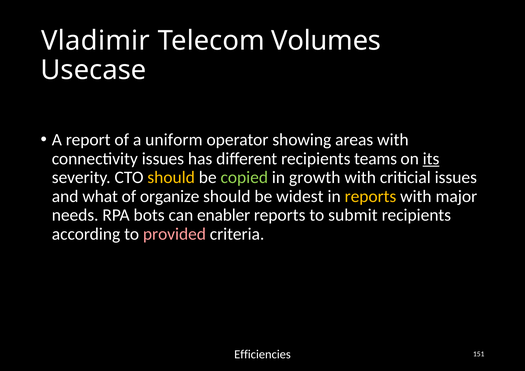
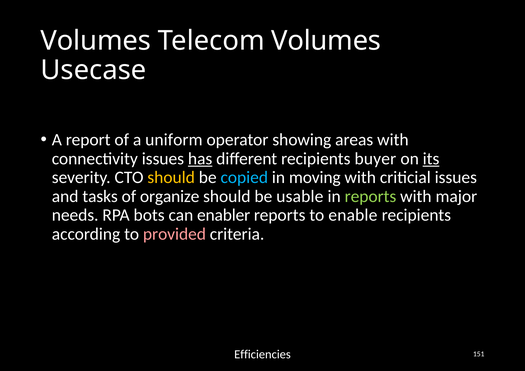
Vladimir at (96, 41): Vladimir -> Volumes
has underline: none -> present
teams: teams -> buyer
copied colour: light green -> light blue
growth: growth -> moving
what: what -> tasks
widest: widest -> usable
reports at (370, 196) colour: yellow -> light green
submit: submit -> enable
